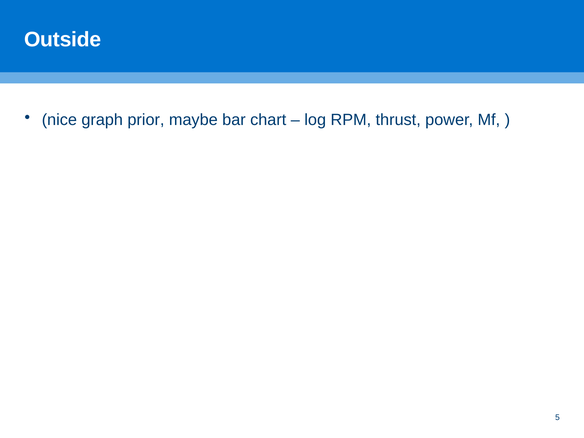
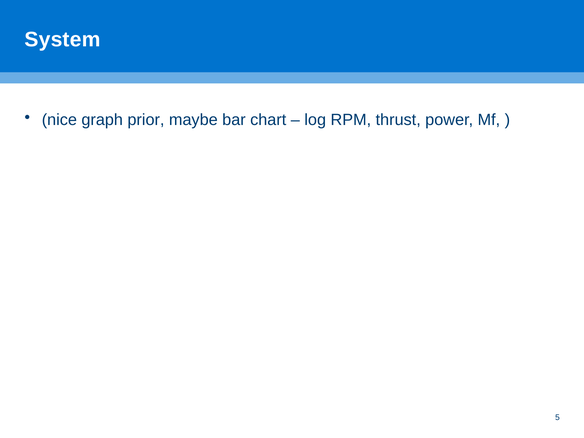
Outside: Outside -> System
